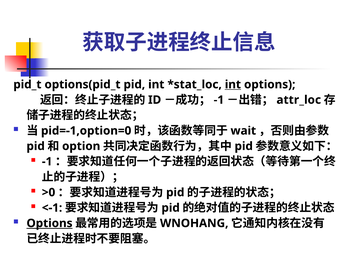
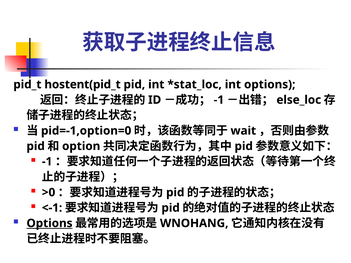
options(pid_t: options(pid_t -> hostent(pid_t
int at (233, 85) underline: present -> none
attr_loc: attr_loc -> else_loc
